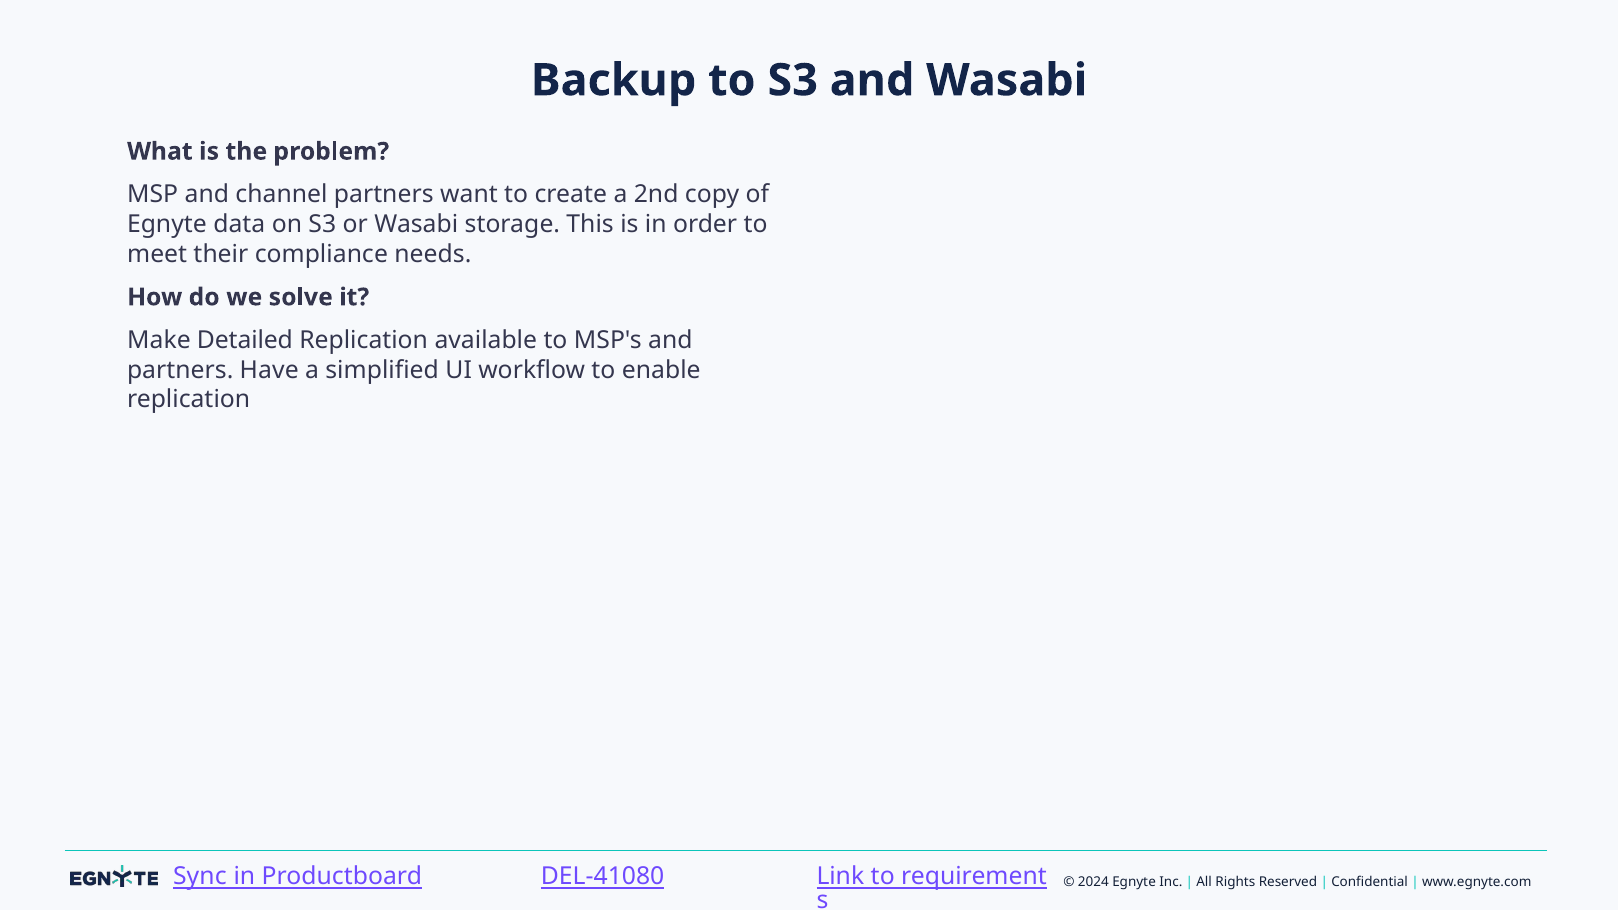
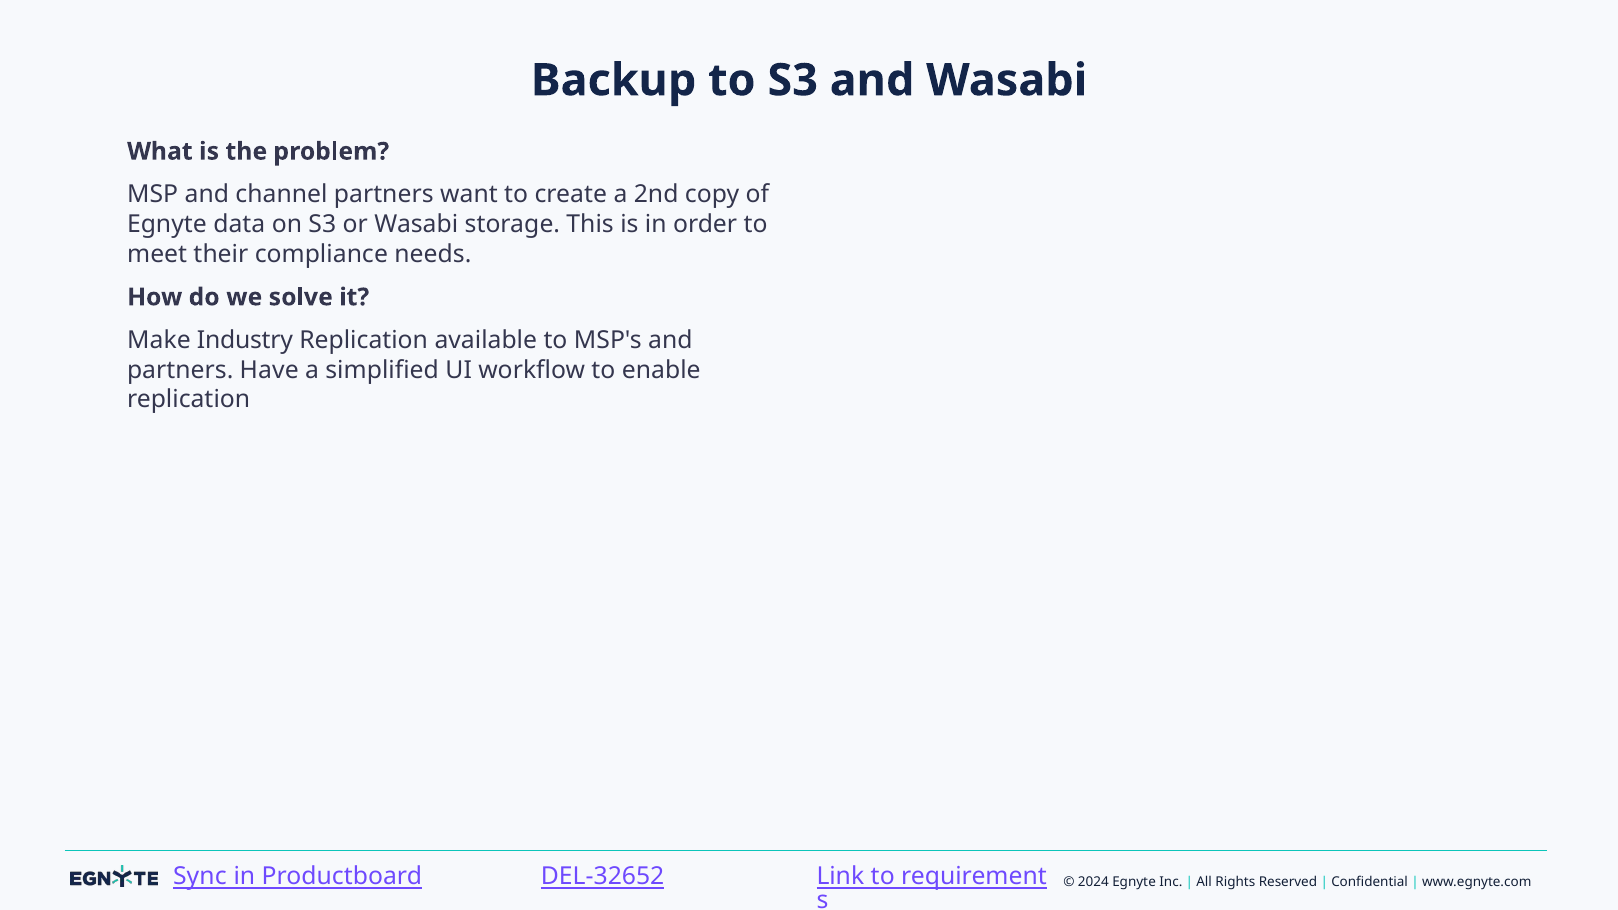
Detailed: Detailed -> Industry
DEL-41080: DEL-41080 -> DEL-32652
